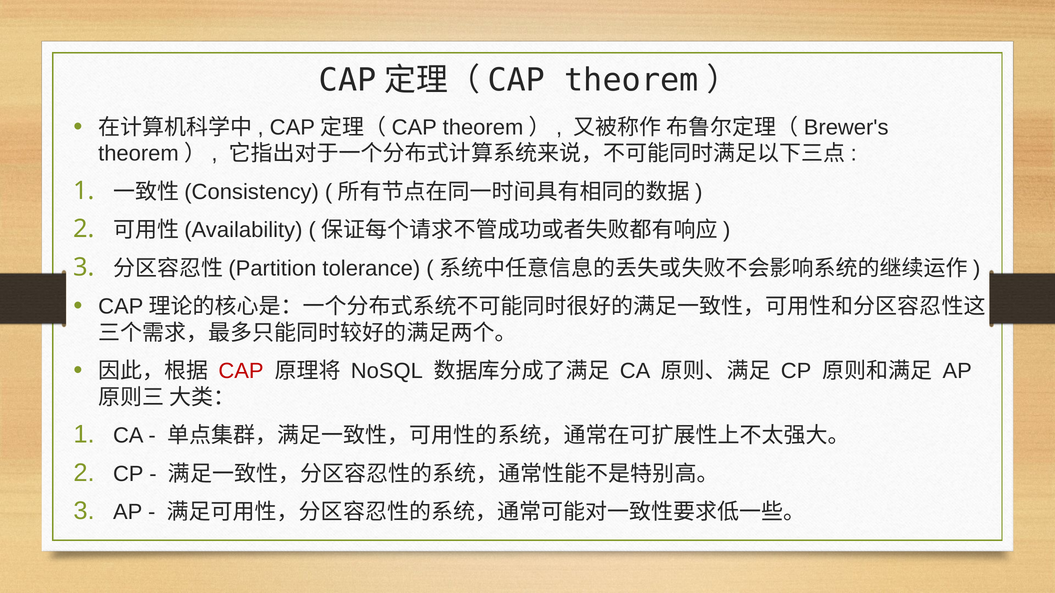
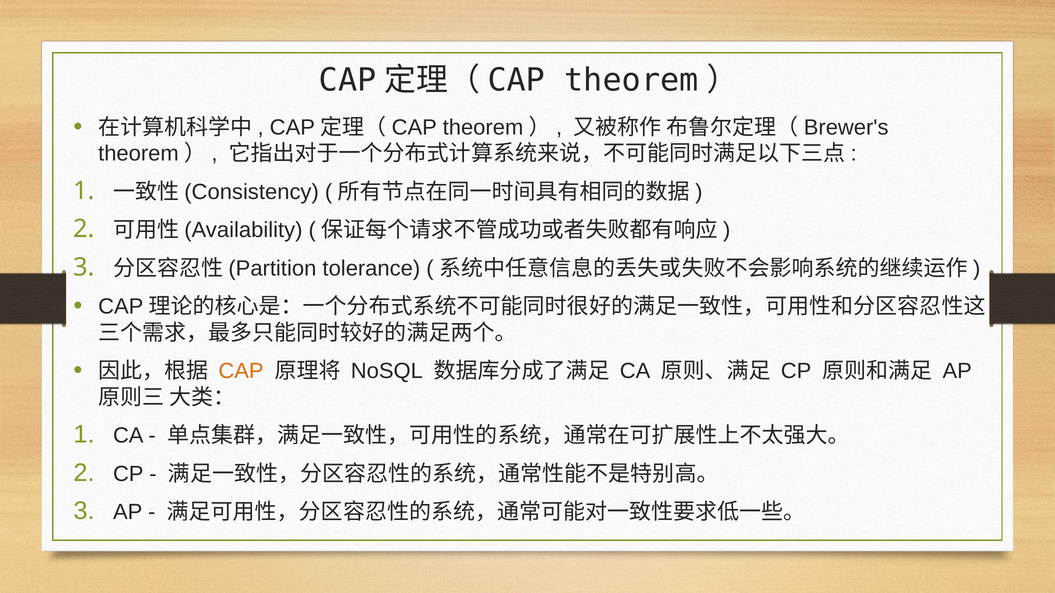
CAP colour: red -> orange
